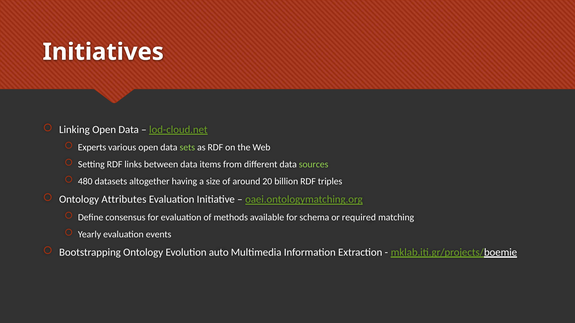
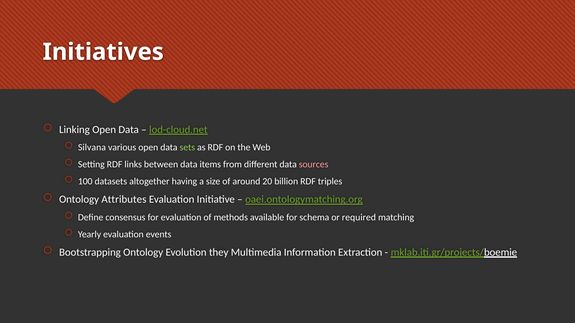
Experts: Experts -> Silvana
sources colour: light green -> pink
480: 480 -> 100
auto: auto -> they
